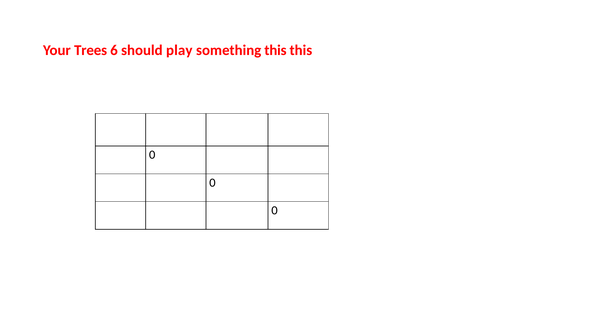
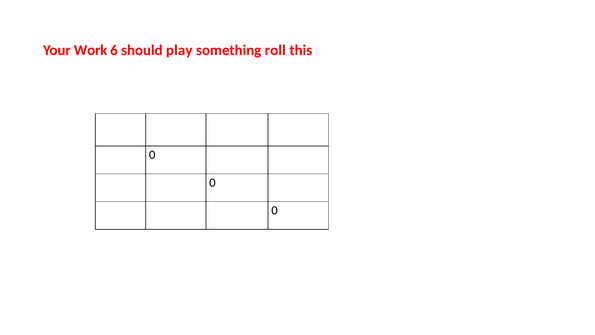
Trees: Trees -> Work
something this: this -> roll
